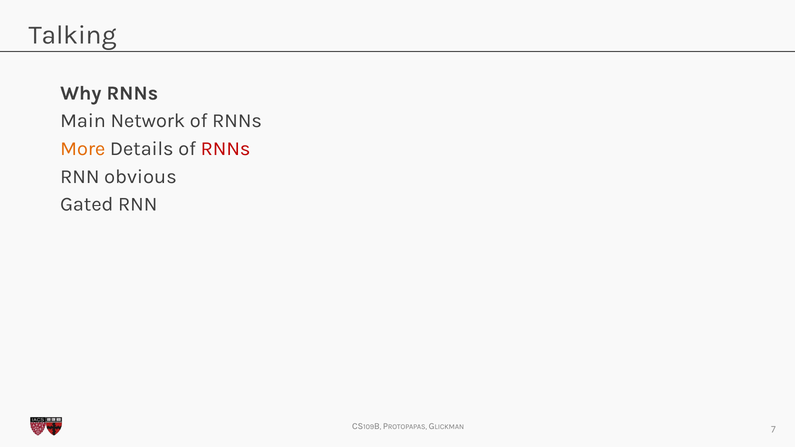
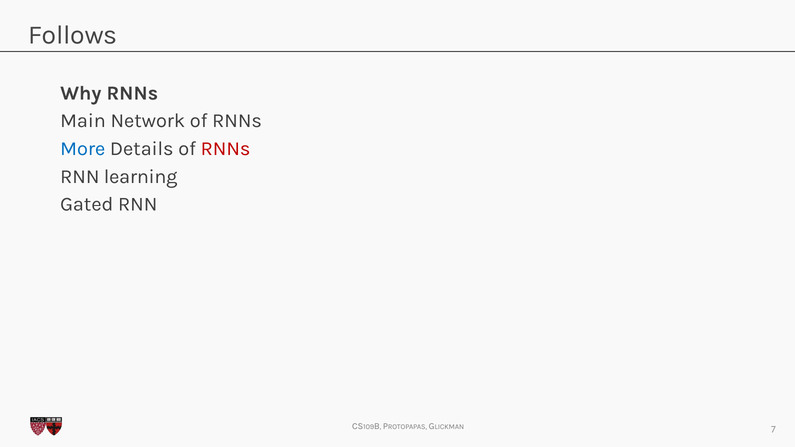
Talking: Talking -> Follows
More colour: orange -> blue
obvious: obvious -> learning
